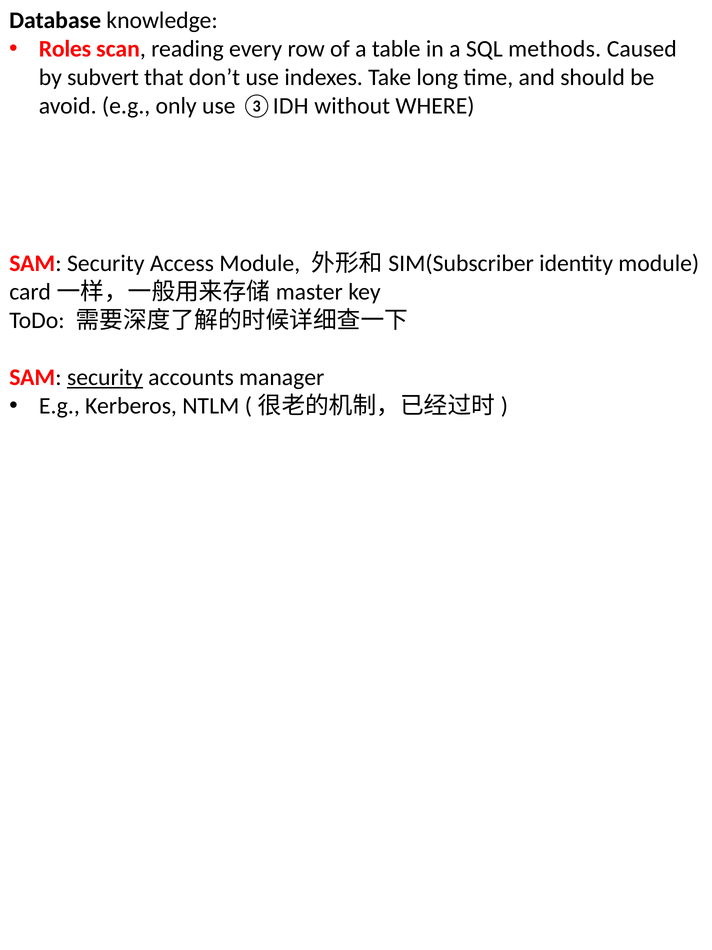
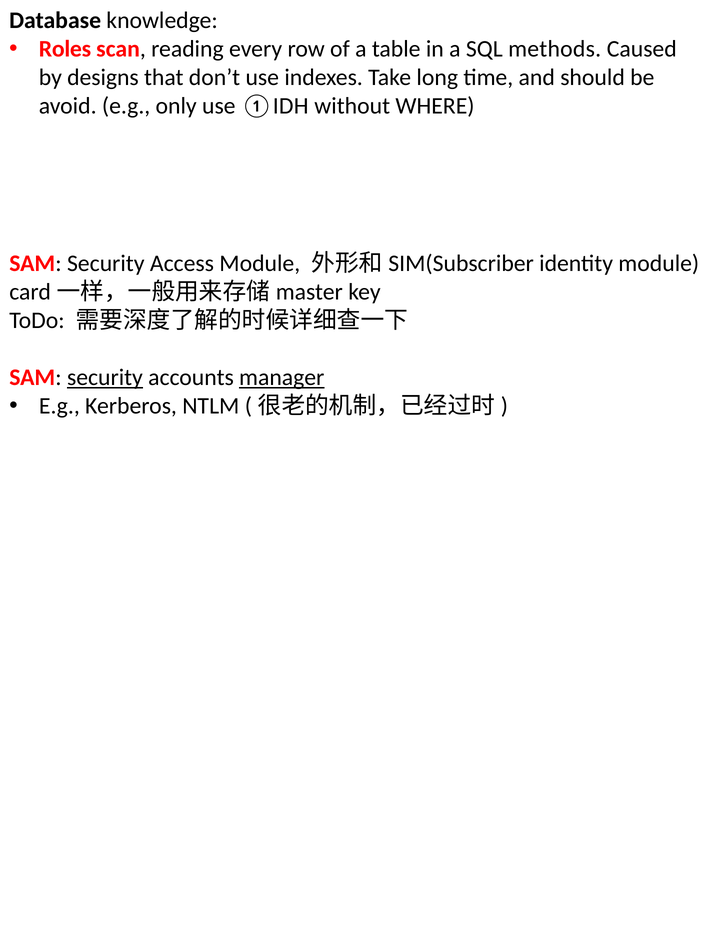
subvert: subvert -> designs
③IDH: ③IDH -> ①IDH
manager underline: none -> present
